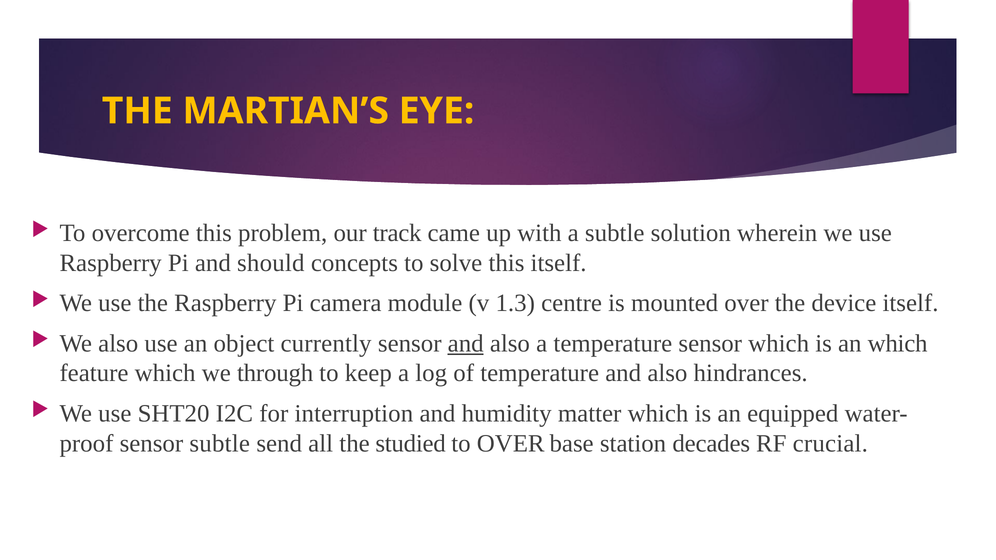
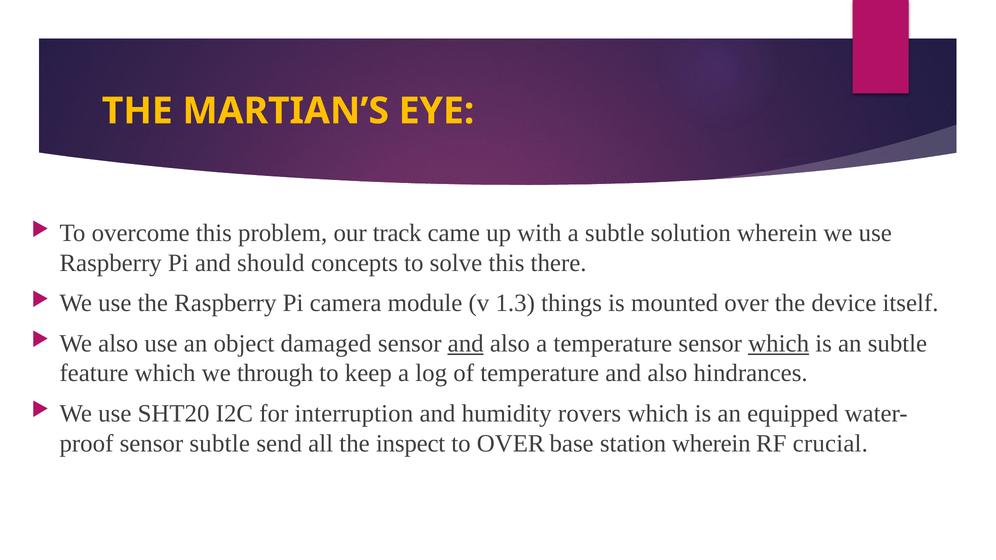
this itself: itself -> there
centre: centre -> things
currently: currently -> damaged
which at (779, 344) underline: none -> present
an which: which -> subtle
matter: matter -> rovers
studied: studied -> inspect
station decades: decades -> wherein
